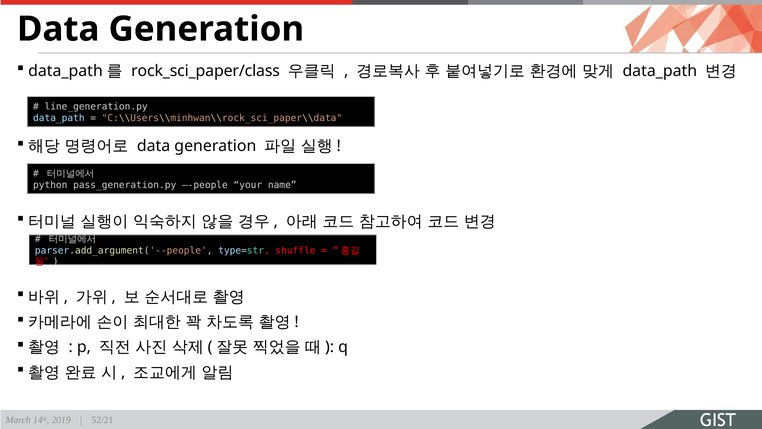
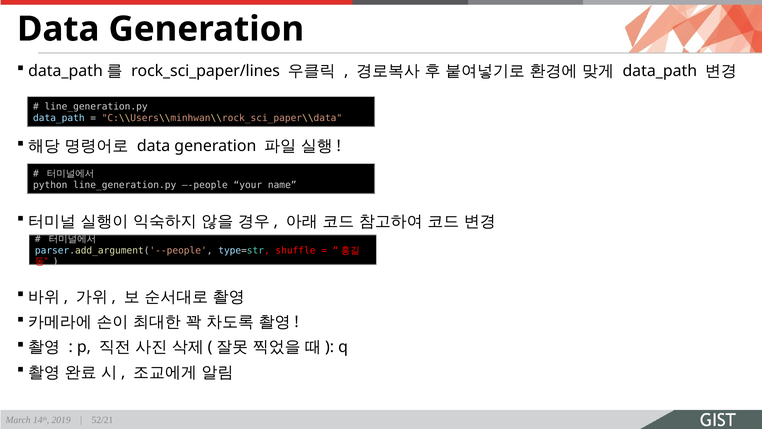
rock_sci_paper/class: rock_sci_paper/class -> rock_sci_paper/lines
python pass_generation.py: pass_generation.py -> line_generation.py
